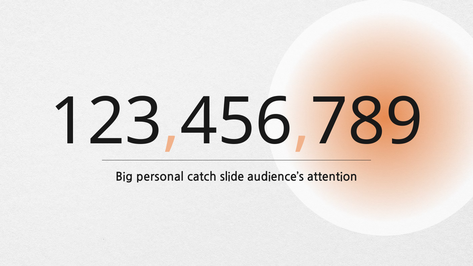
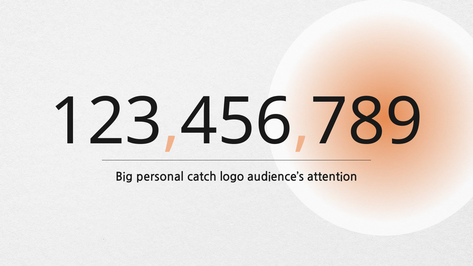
slide: slide -> logo
